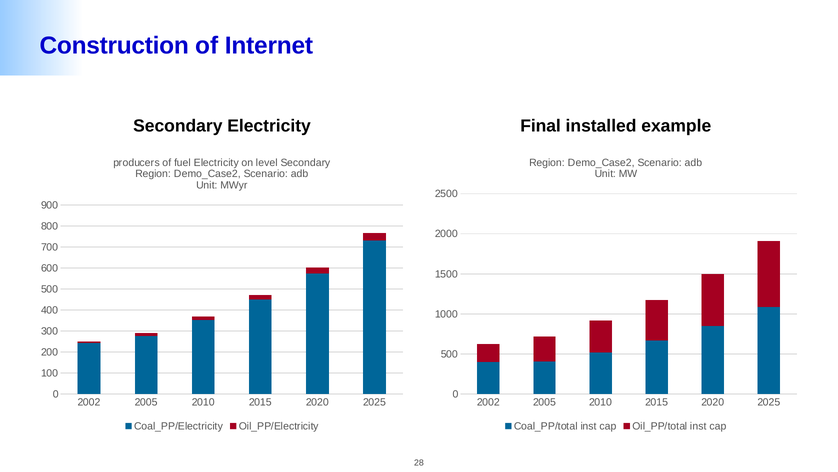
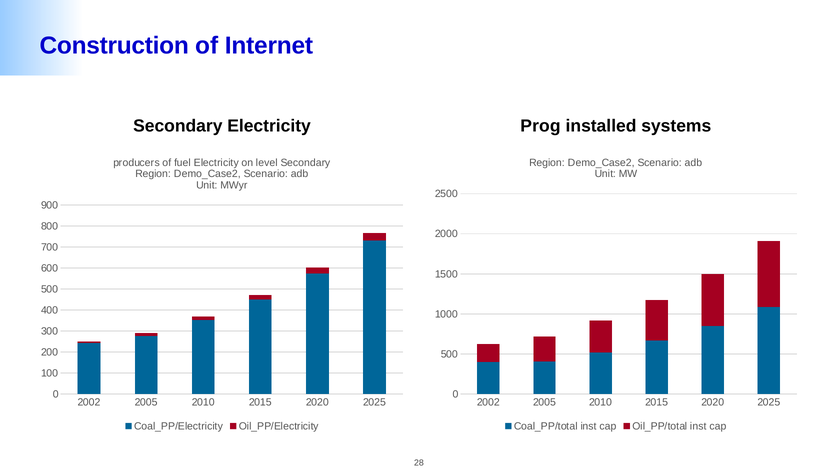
Final: Final -> Prog
example: example -> systems
